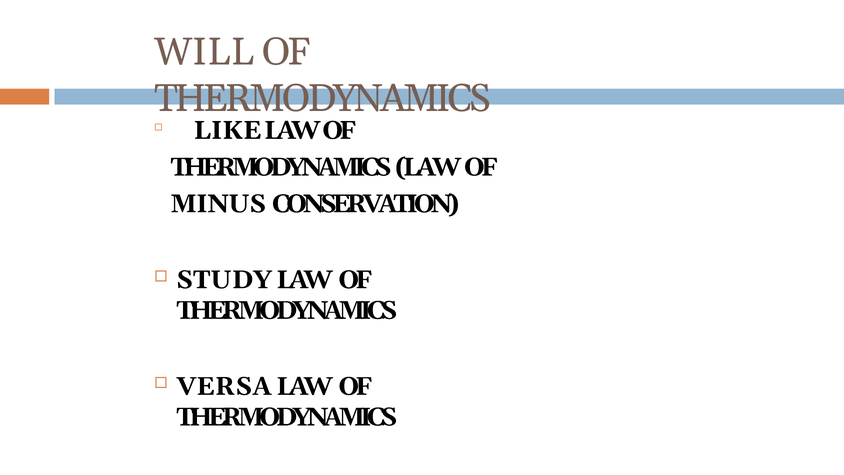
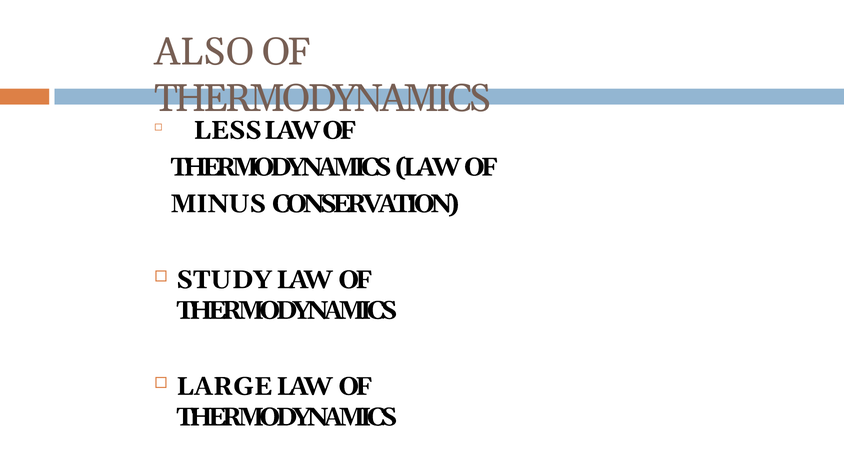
WILL: WILL -> ALSO
LIKE: LIKE -> LESS
VERSA: VERSA -> LARGE
